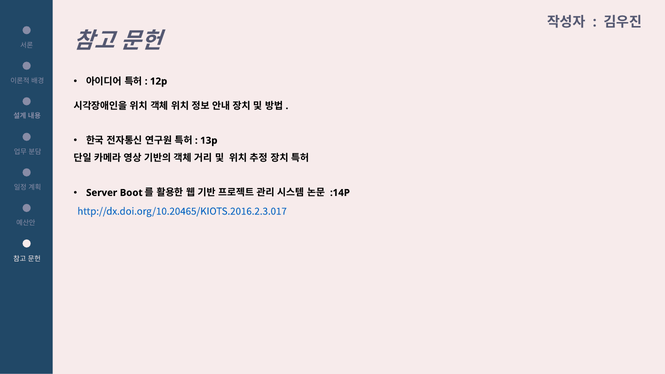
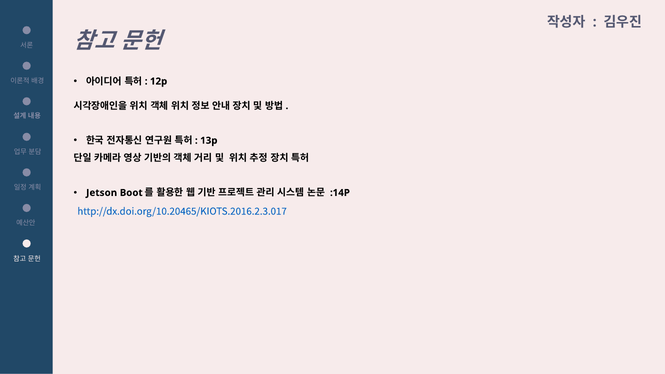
Server: Server -> Jetson
